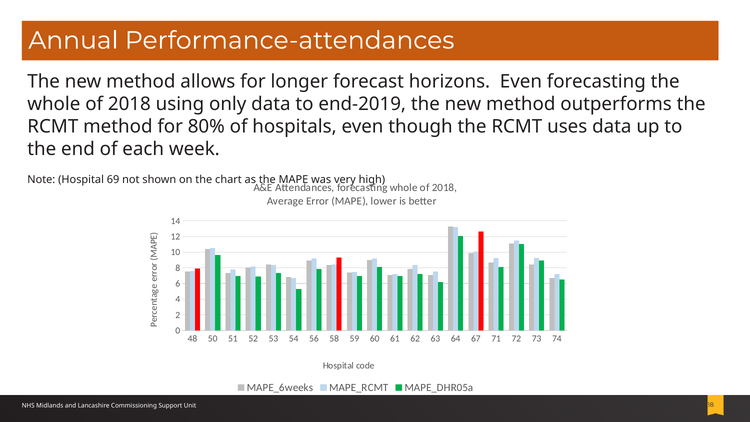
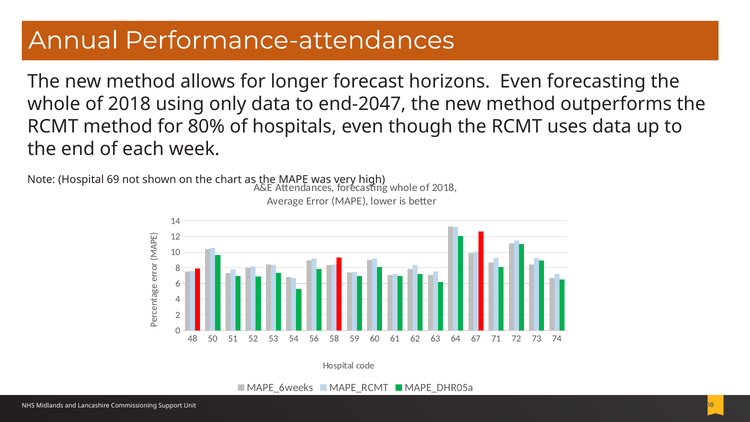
end-2019: end-2019 -> end-2047
